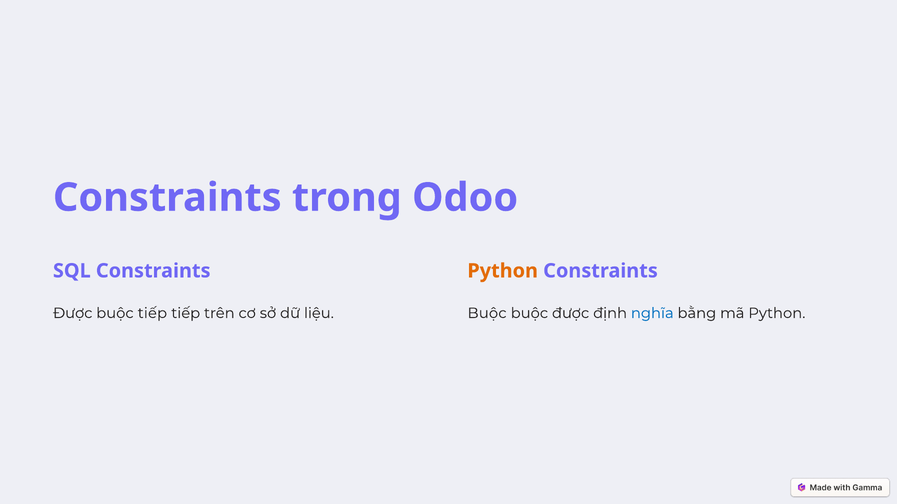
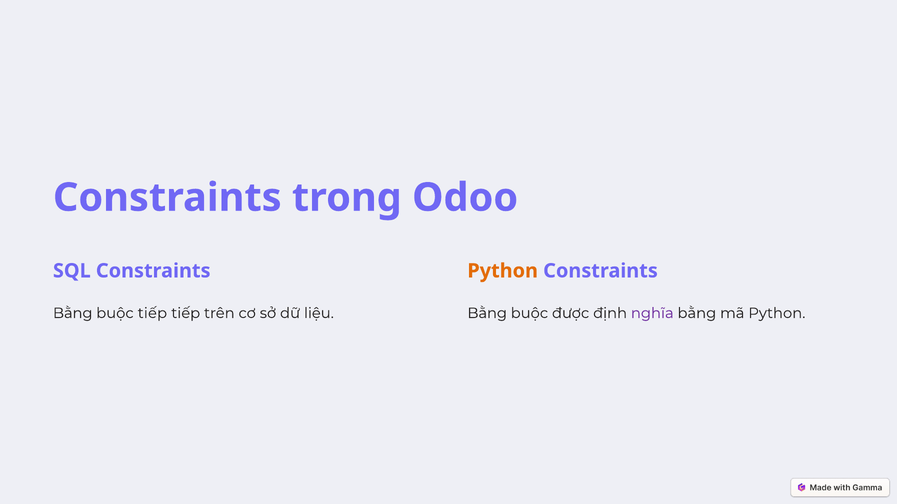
Được at (73, 313): Được -> Bằng
Buộc at (487, 313): Buộc -> Bằng
nghĩa colour: blue -> purple
